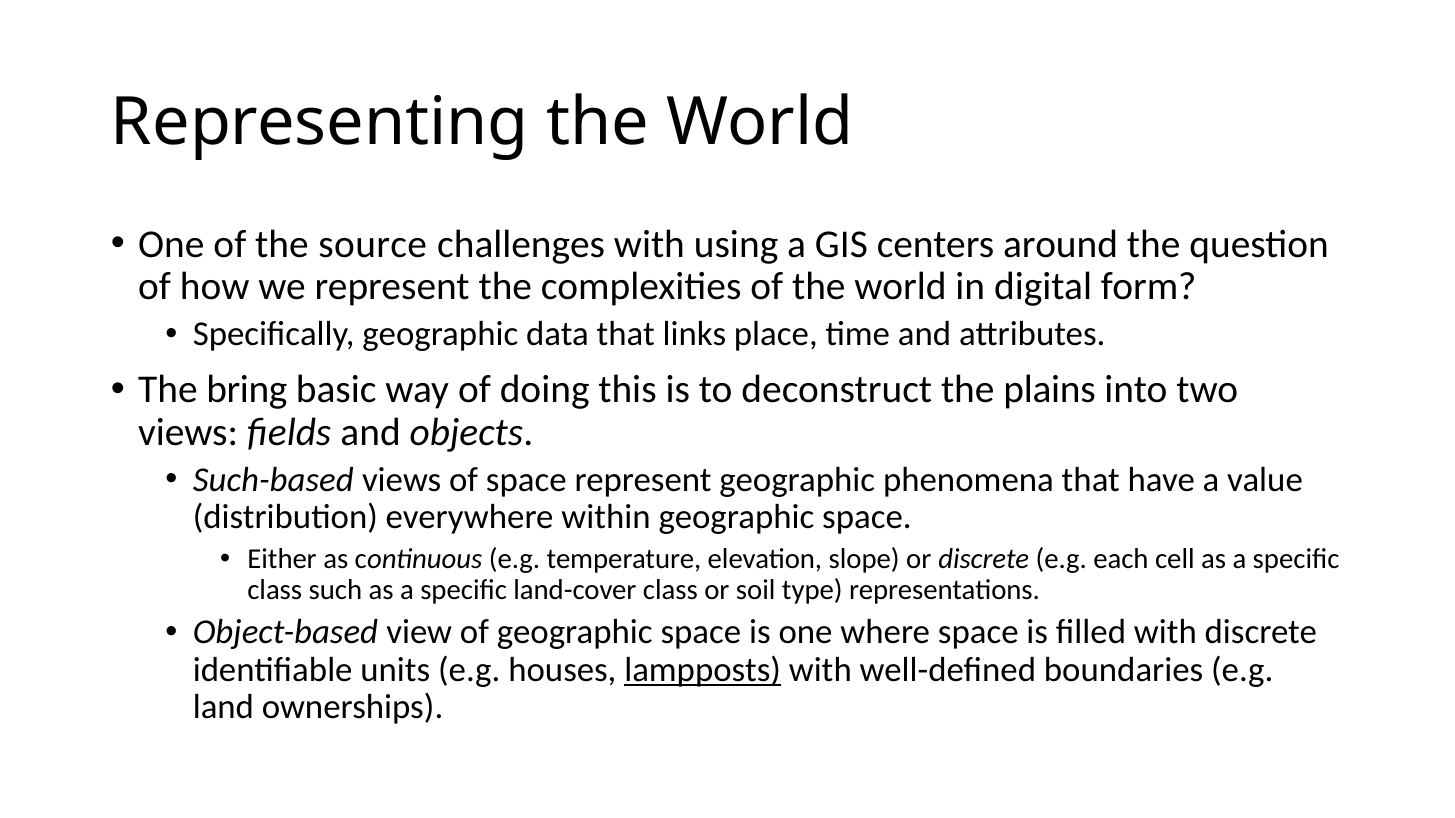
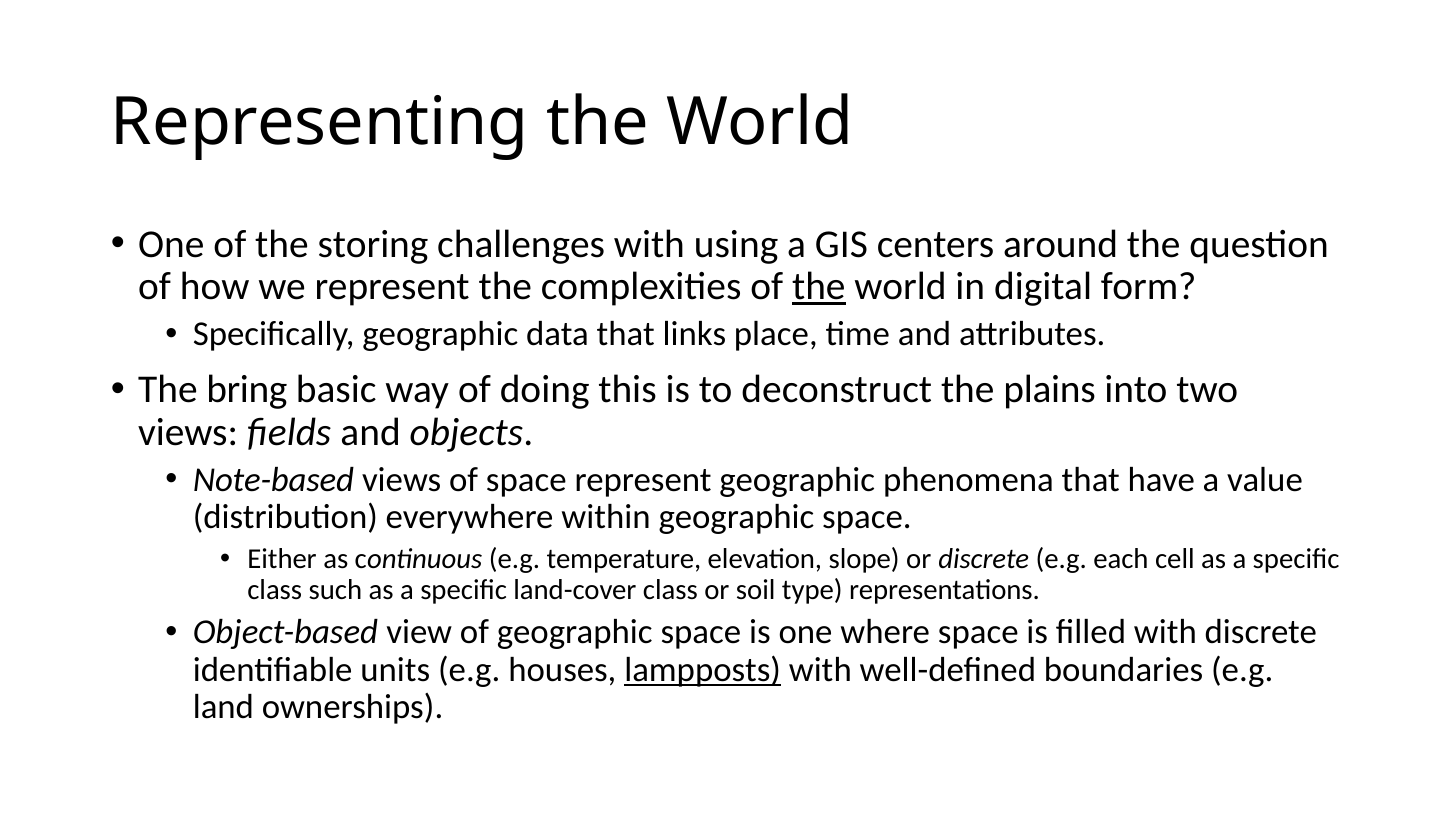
source: source -> storing
the at (819, 287) underline: none -> present
Such-based: Such-based -> Note-based
